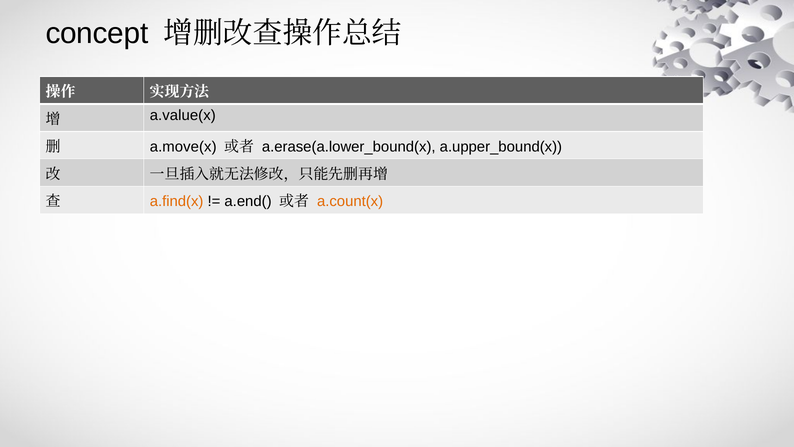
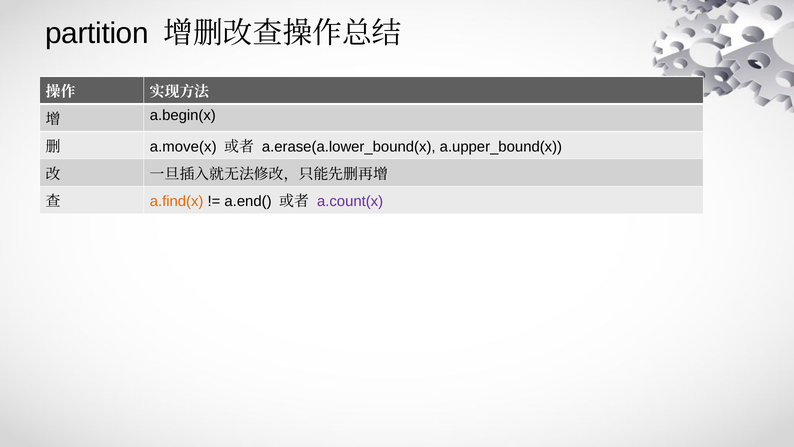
concept: concept -> partition
a.value(x: a.value(x -> a.begin(x
a.count(x colour: orange -> purple
